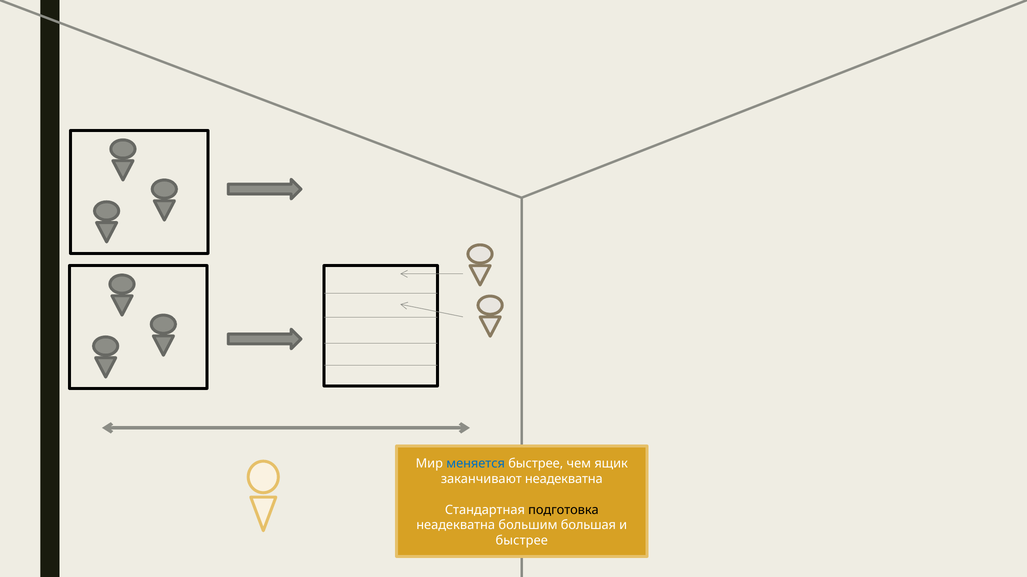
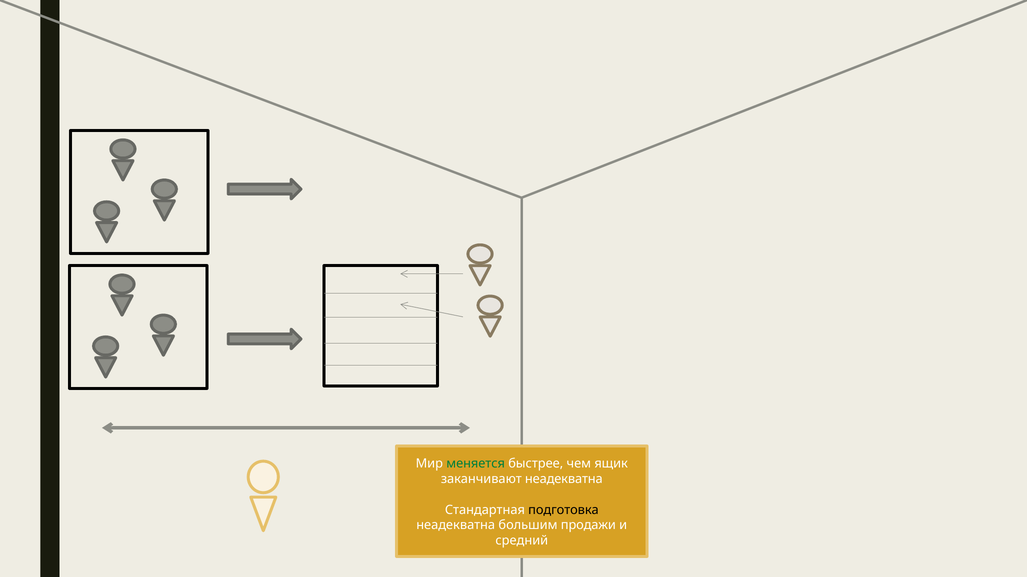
меняется colour: blue -> green
большая: большая -> продажи
быстрее at (522, 541): быстрее -> средний
